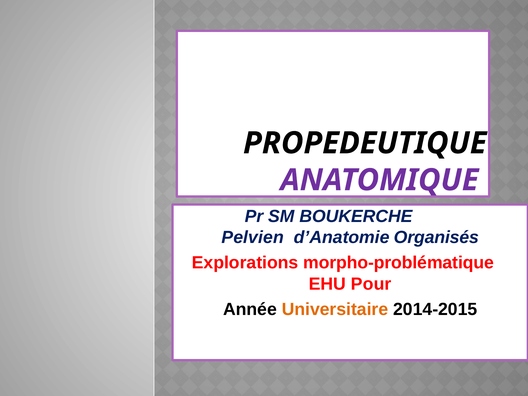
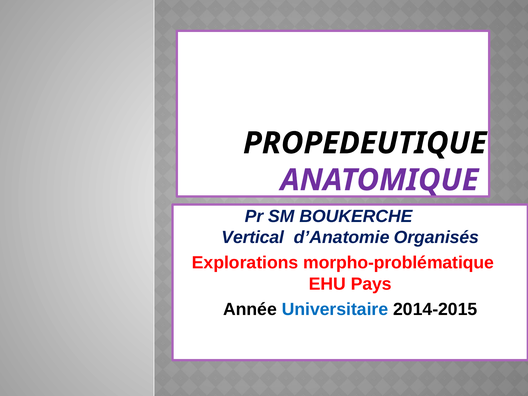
Pelvien: Pelvien -> Vertical
Pour: Pour -> Pays
Universitaire colour: orange -> blue
